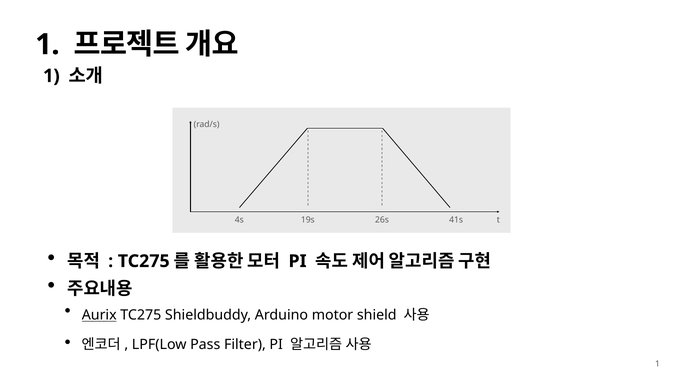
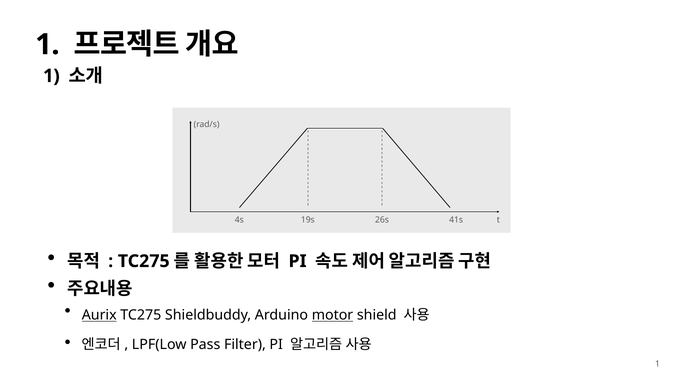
motor underline: none -> present
